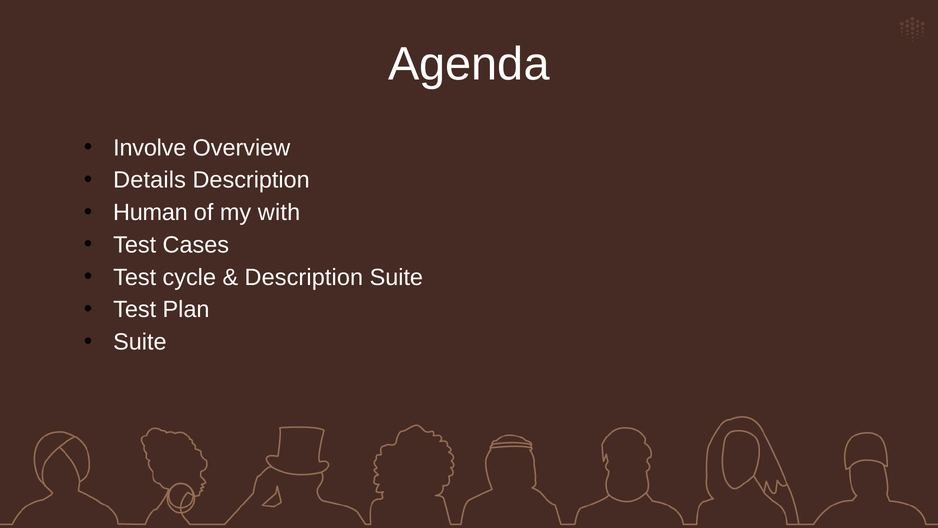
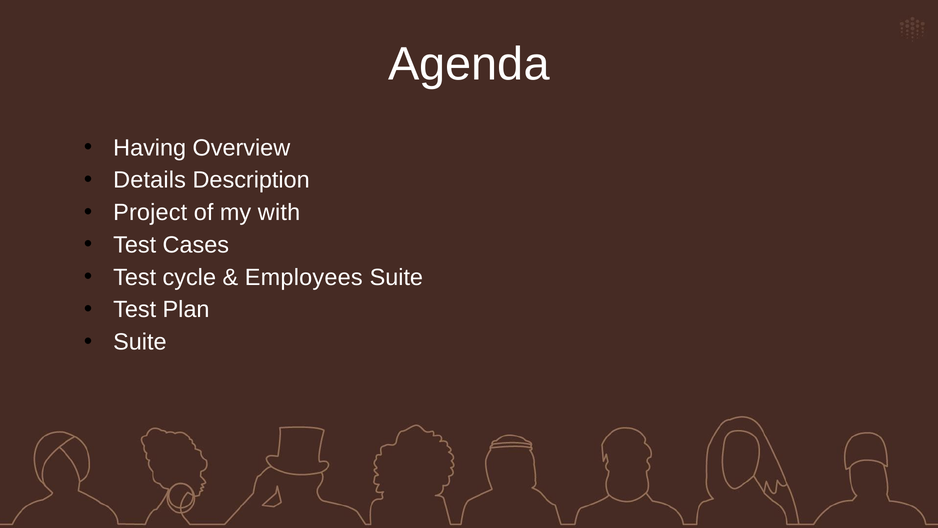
Involve: Involve -> Having
Human: Human -> Project
Description at (304, 277): Description -> Employees
